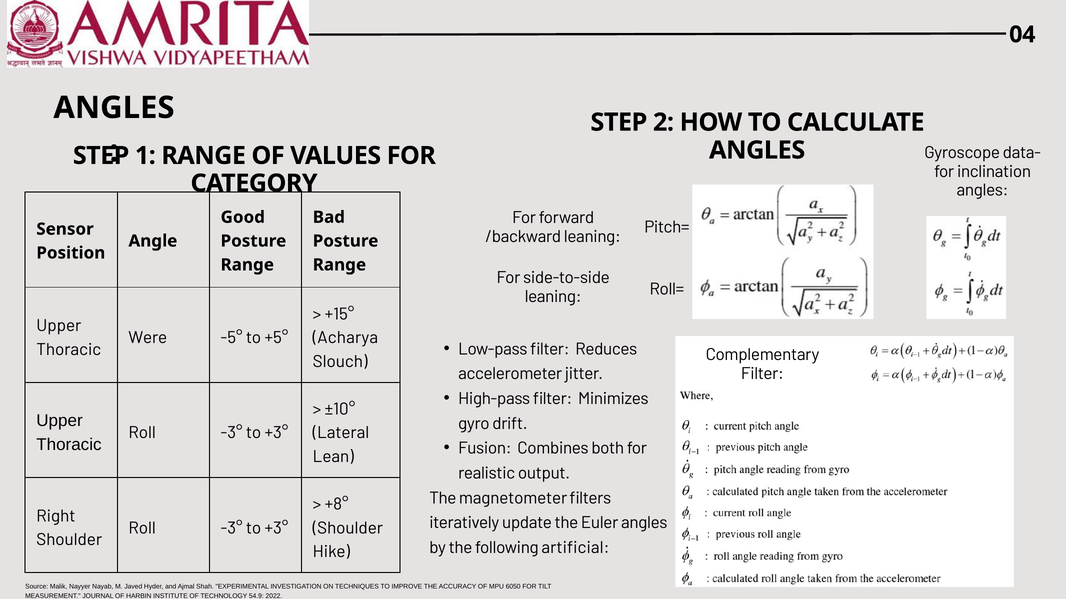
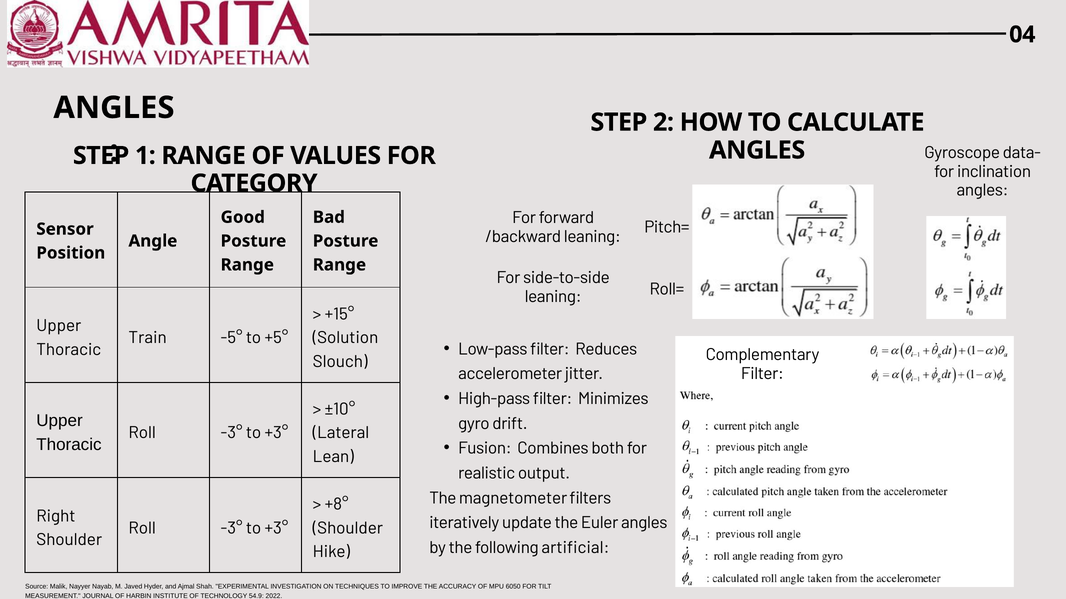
Were: Were -> Train
Acharya: Acharya -> Solution
